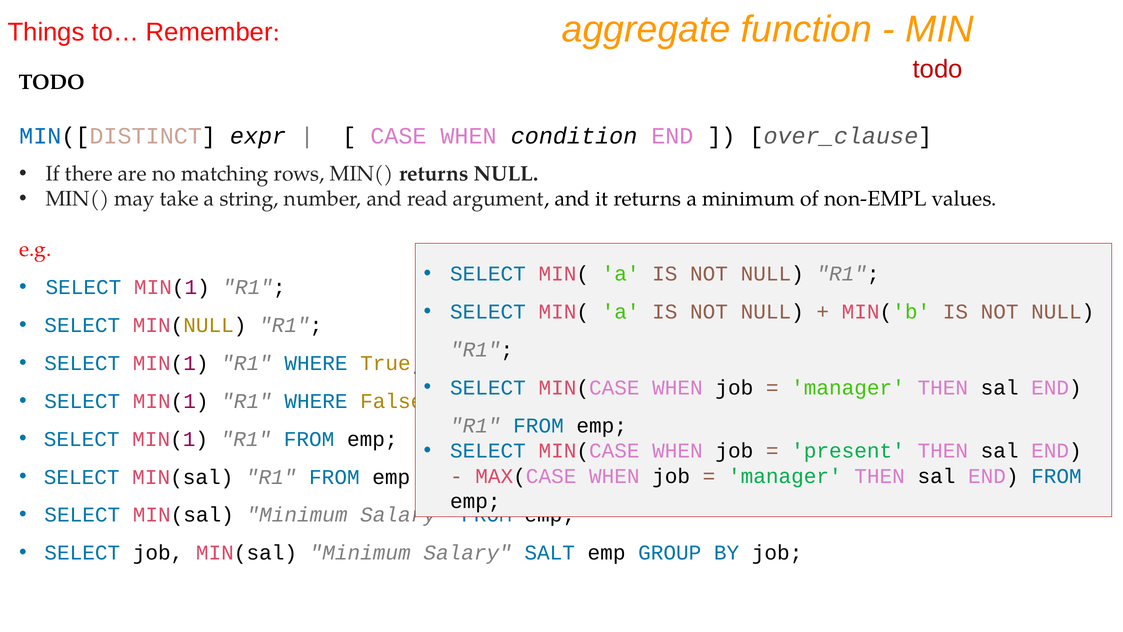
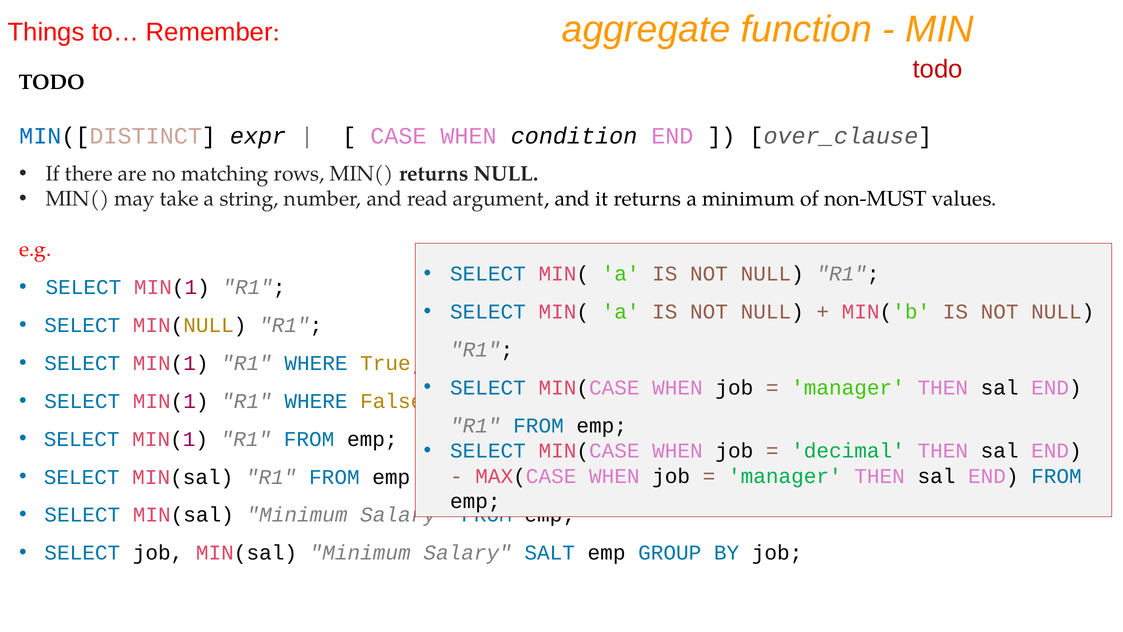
non-EMPL: non-EMPL -> non-MUST
present: present -> decimal
